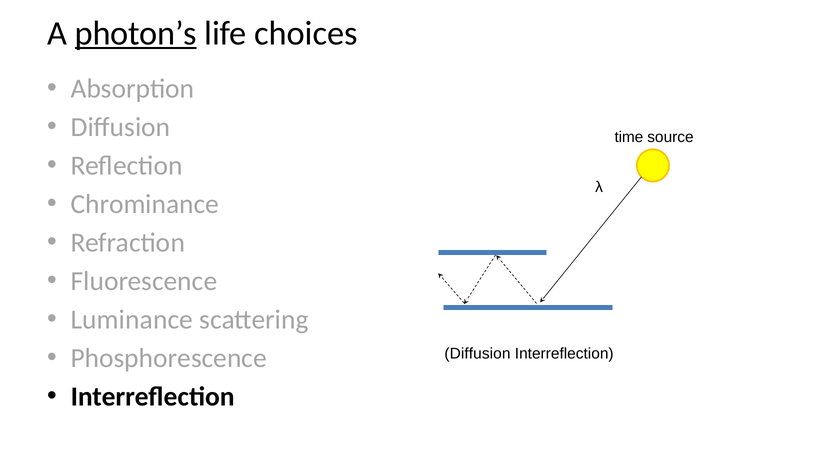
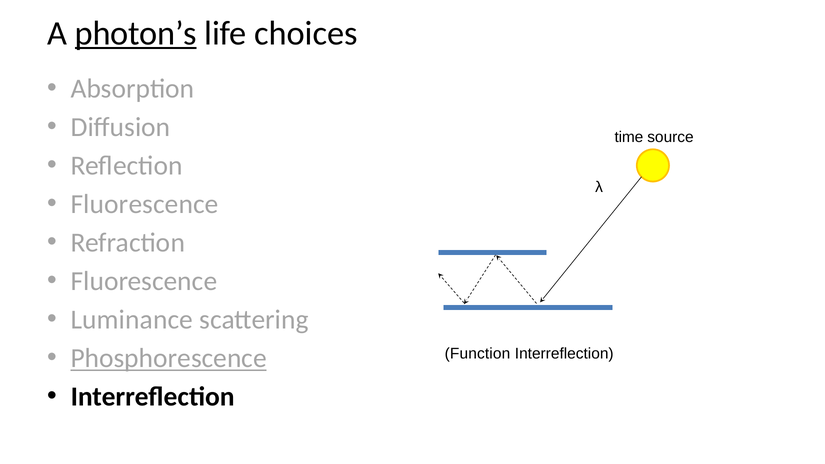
Chrominance at (145, 204): Chrominance -> Fluorescence
Phosphorescence underline: none -> present
Diffusion at (478, 354): Diffusion -> Function
